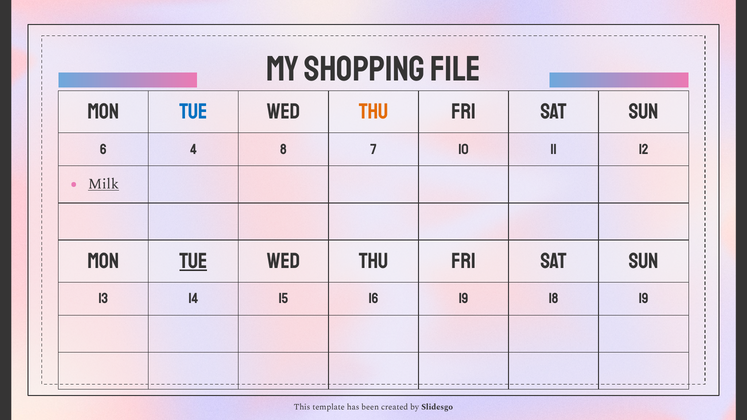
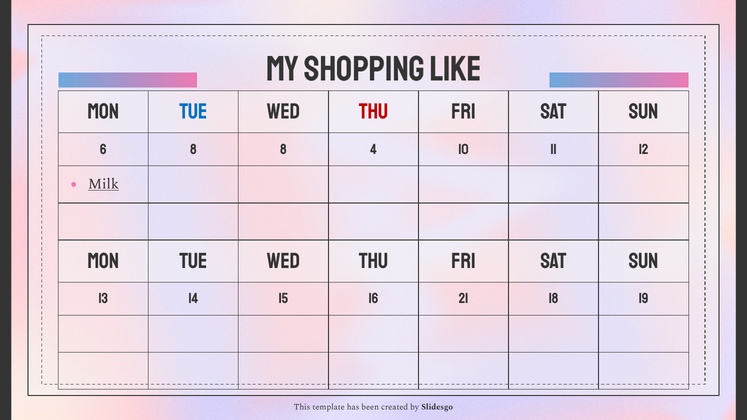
file: file -> like
THU at (373, 112) colour: orange -> red
6 4: 4 -> 8
7: 7 -> 4
TUE at (193, 261) underline: present -> none
16 19: 19 -> 21
